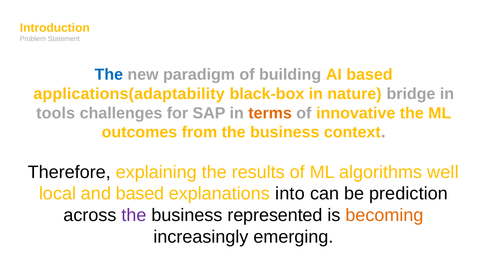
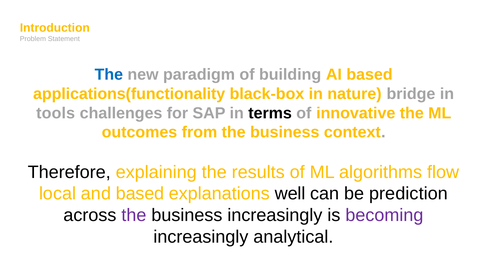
applications(adaptability: applications(adaptability -> applications(functionality
terms colour: orange -> black
well: well -> flow
into: into -> well
business represented: represented -> increasingly
becoming colour: orange -> purple
emerging: emerging -> analytical
